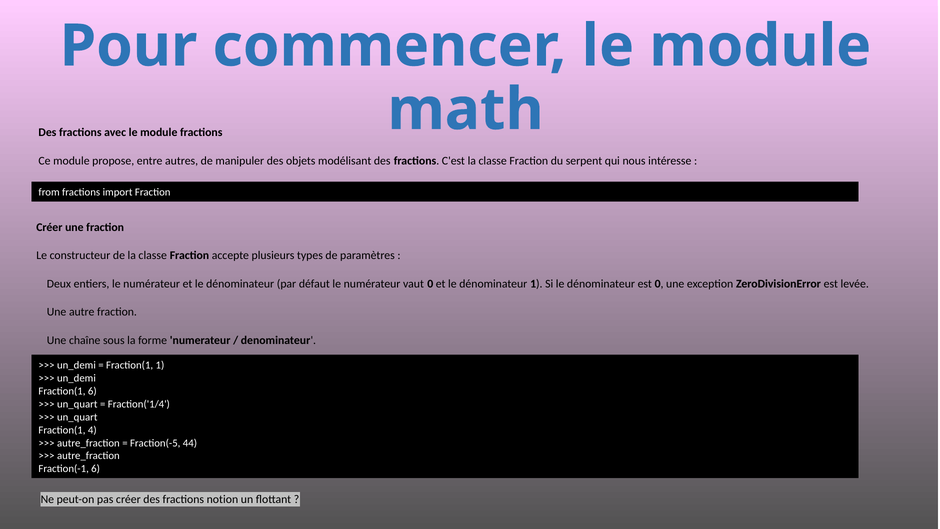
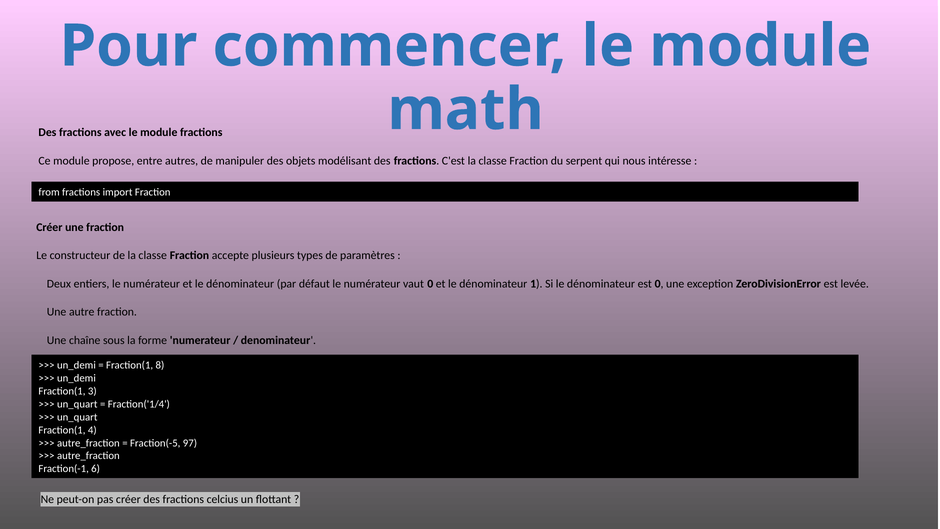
Fraction(1 1: 1 -> 8
Fraction(1 6: 6 -> 3
44: 44 -> 97
notion: notion -> celcius
